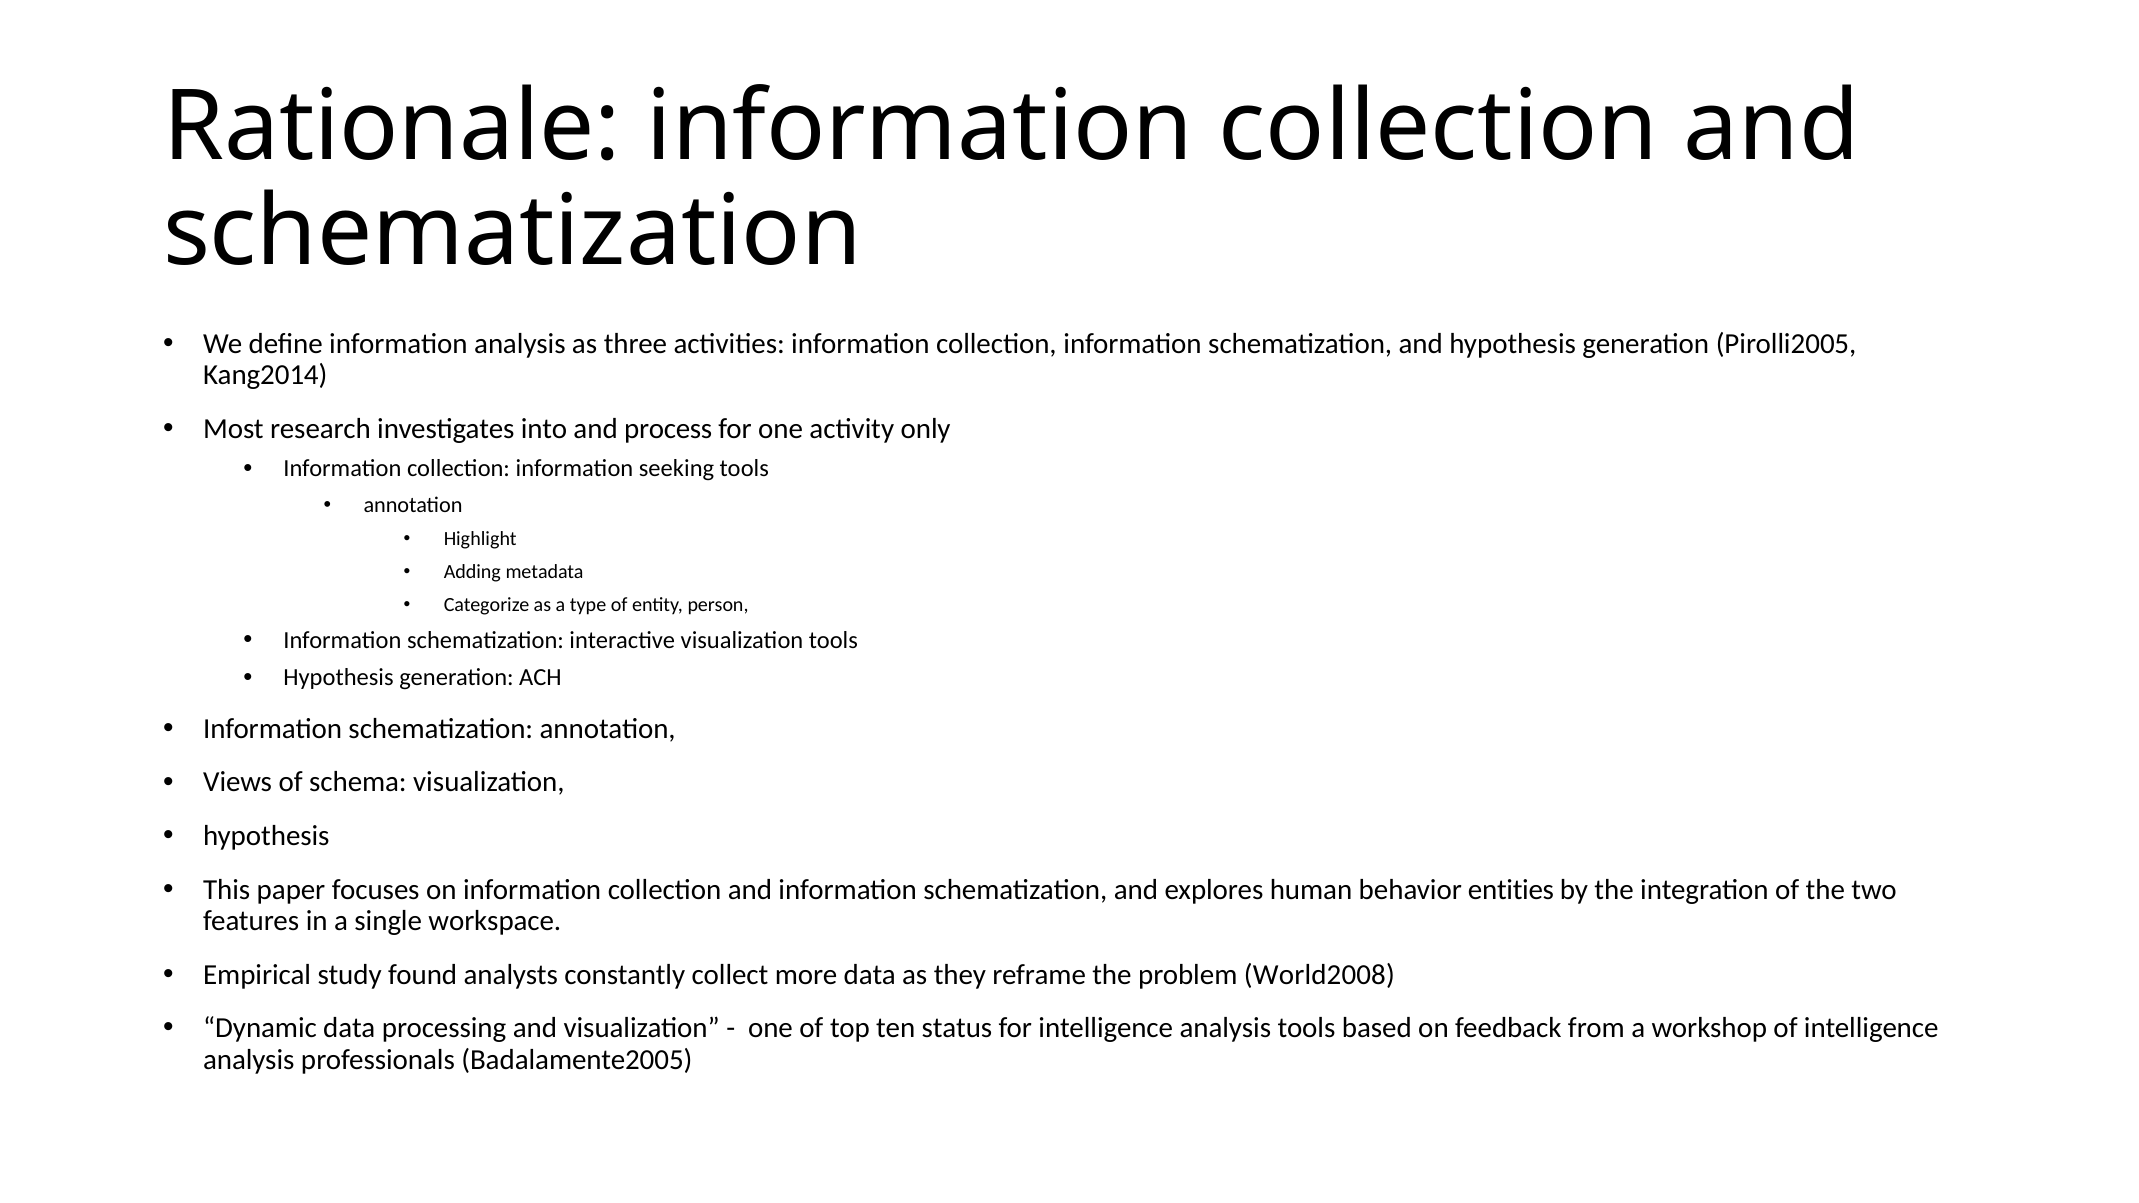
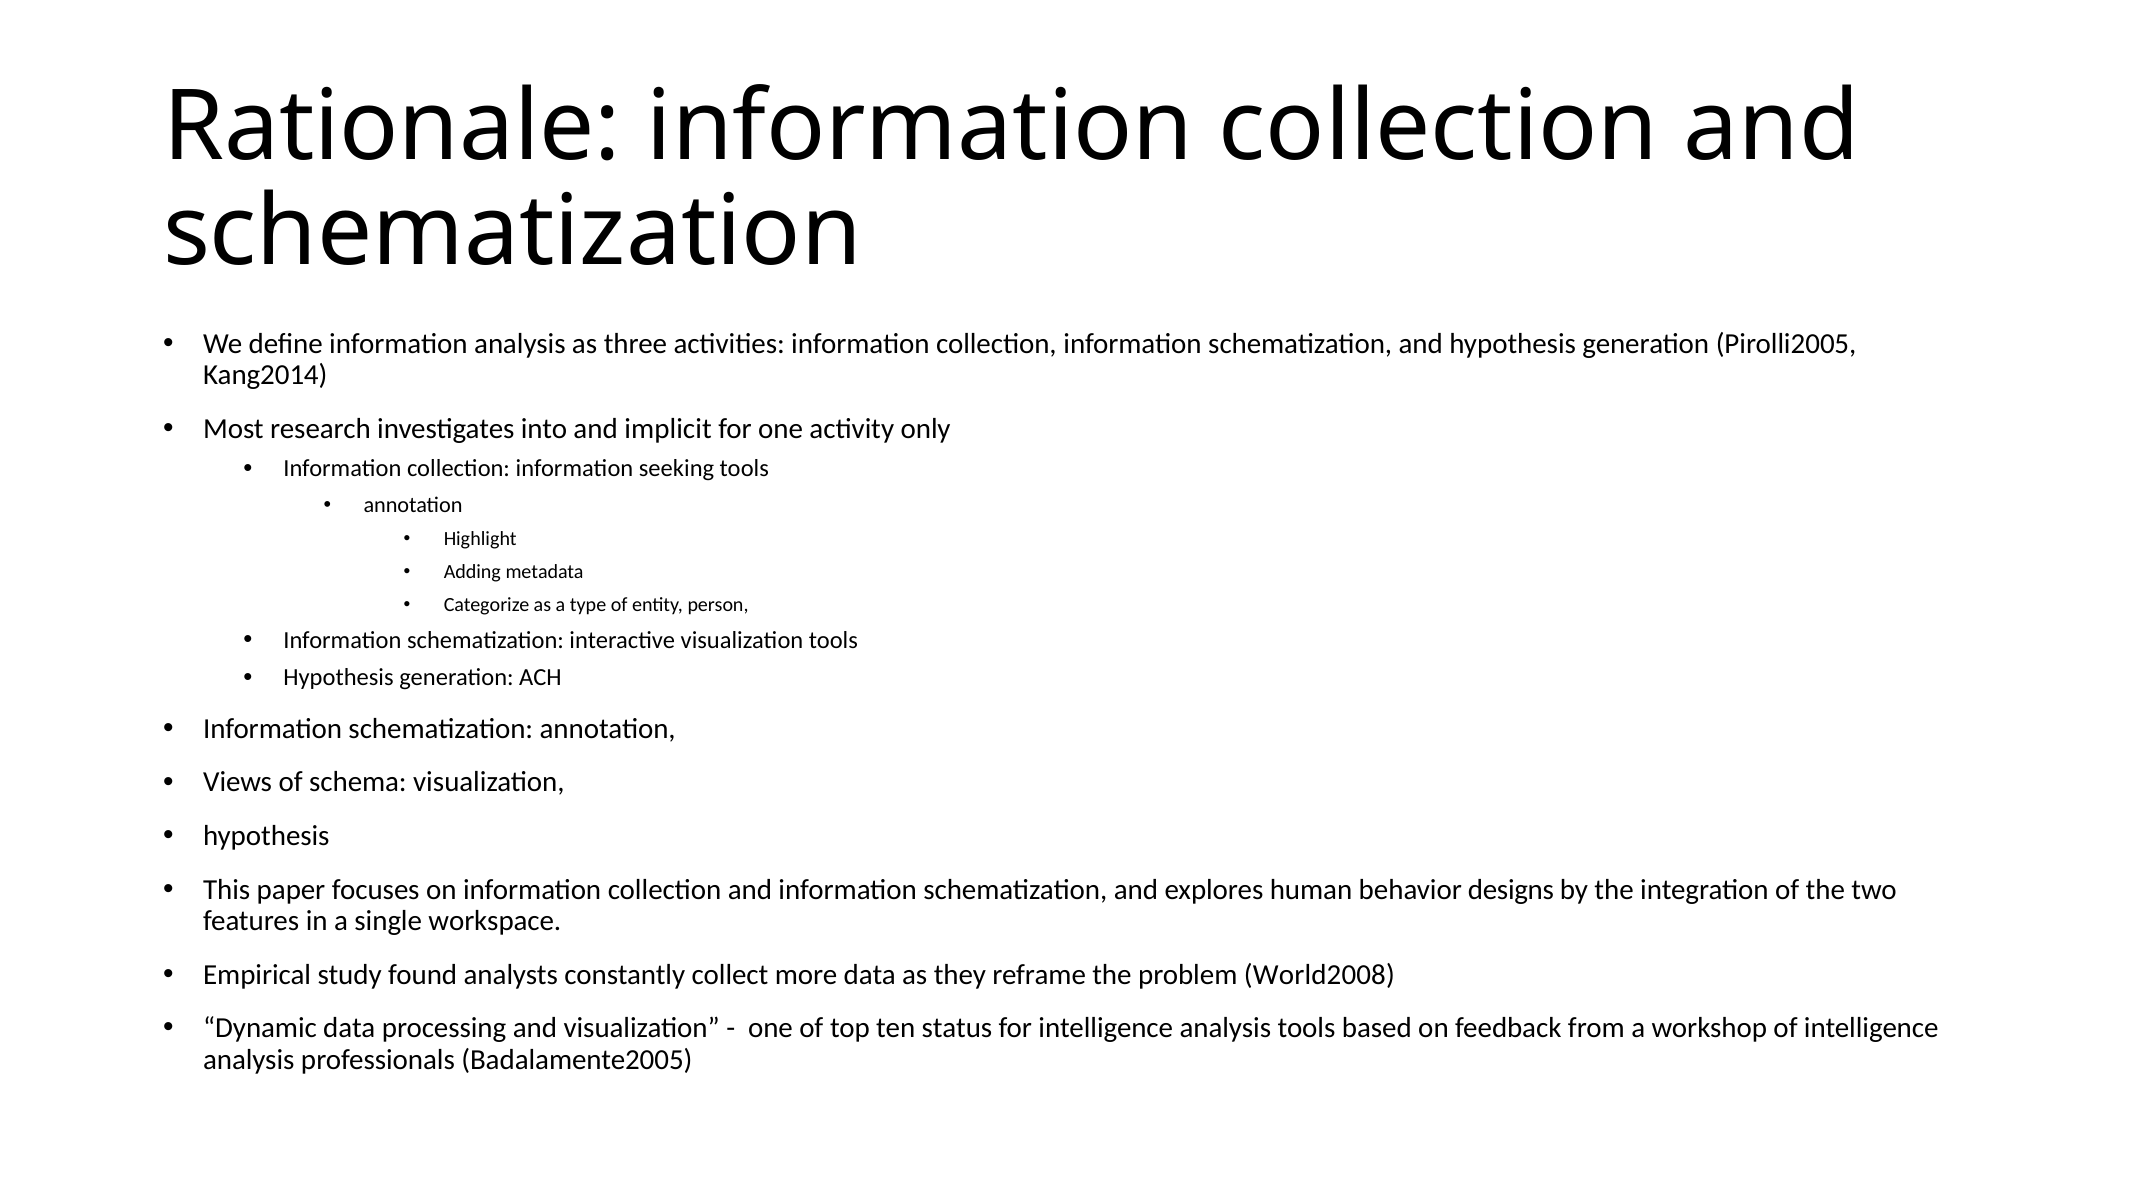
process: process -> implicit
entities: entities -> designs
